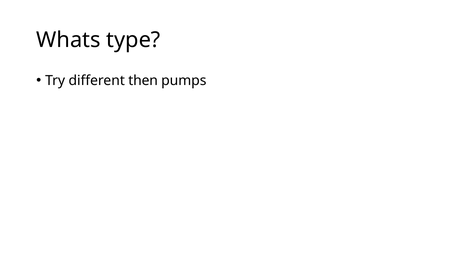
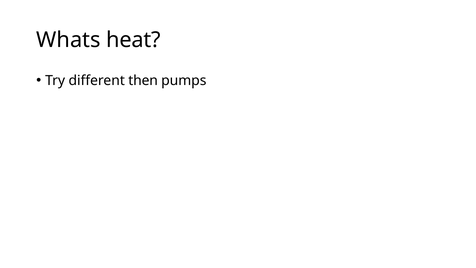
type: type -> heat
